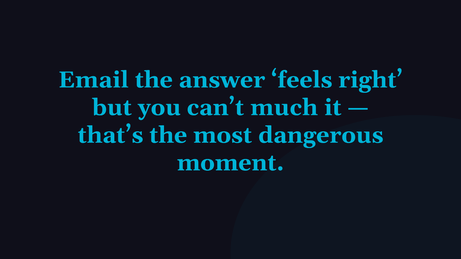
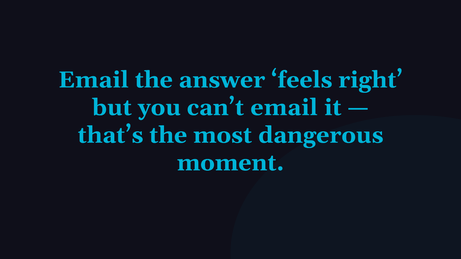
can’t much: much -> email
